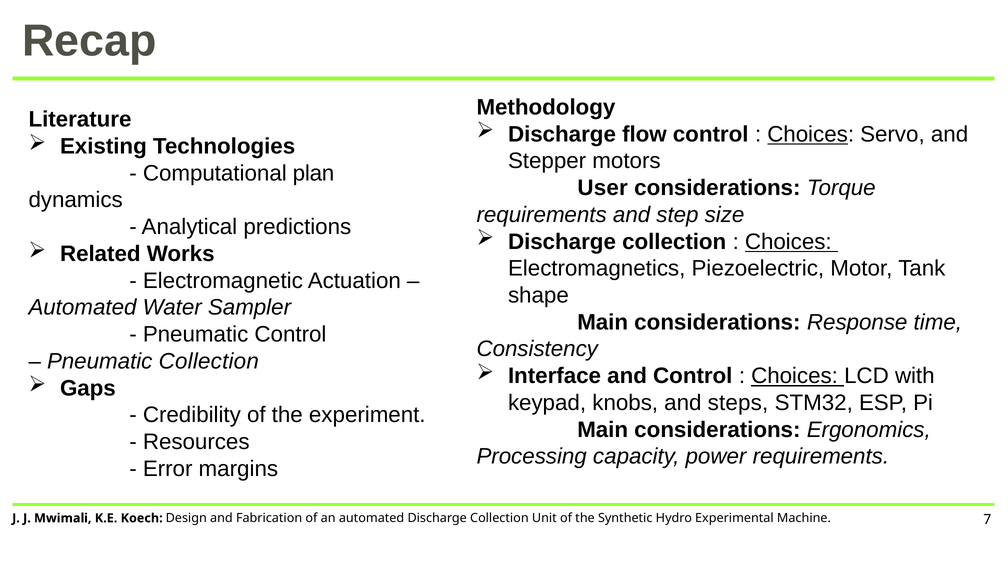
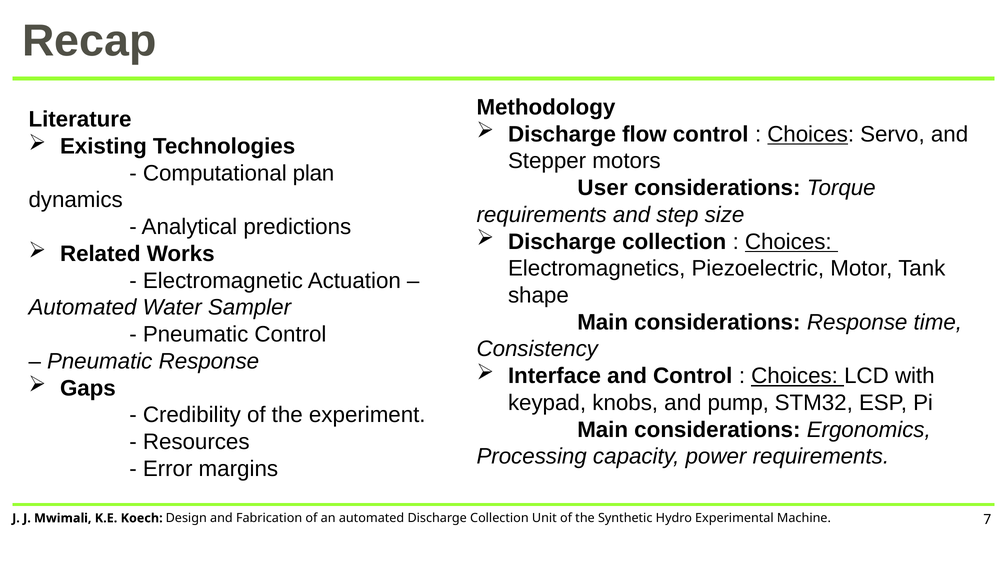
Pneumatic Collection: Collection -> Response
steps: steps -> pump
